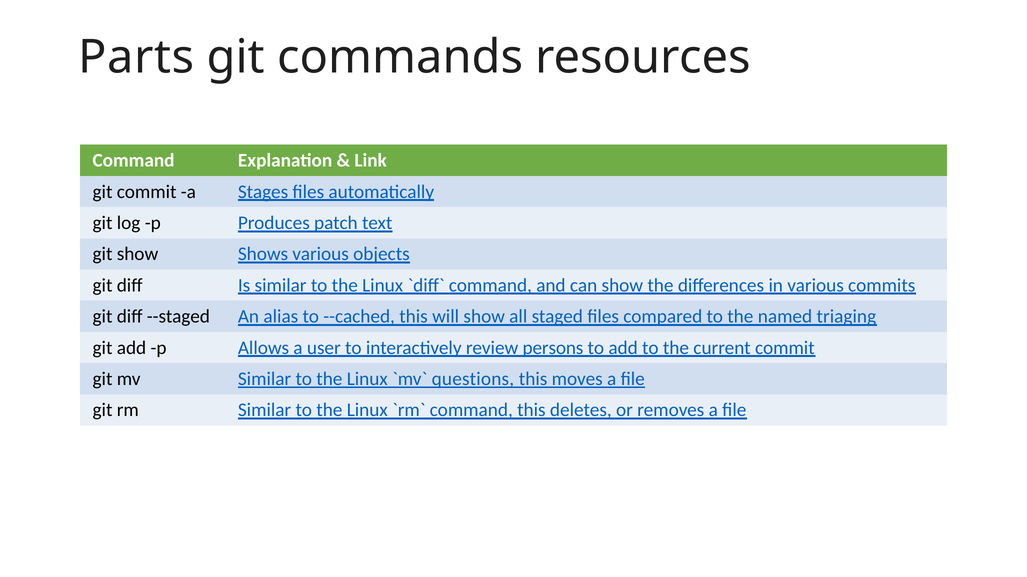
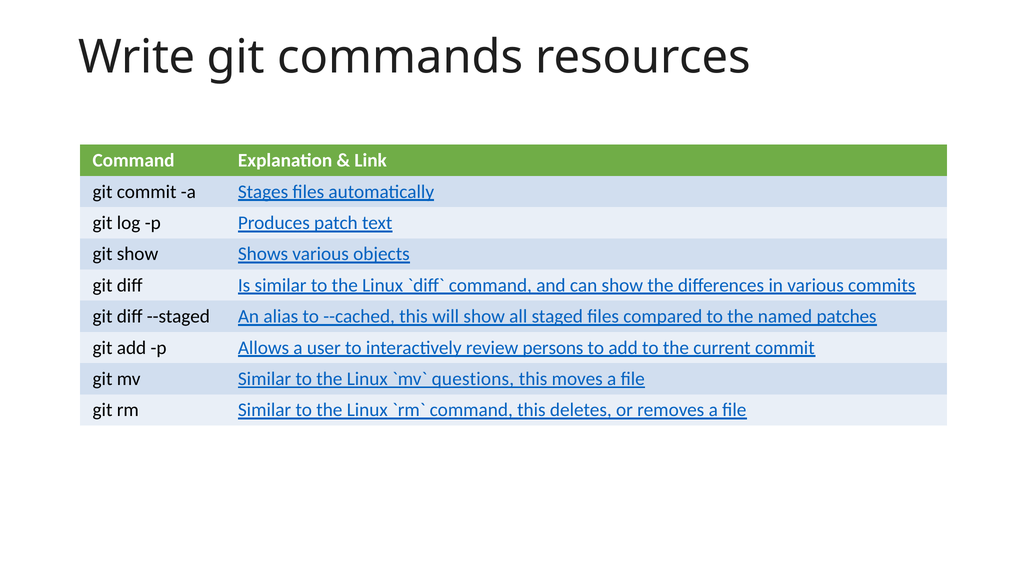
Parts: Parts -> Write
triaging: triaging -> patches
